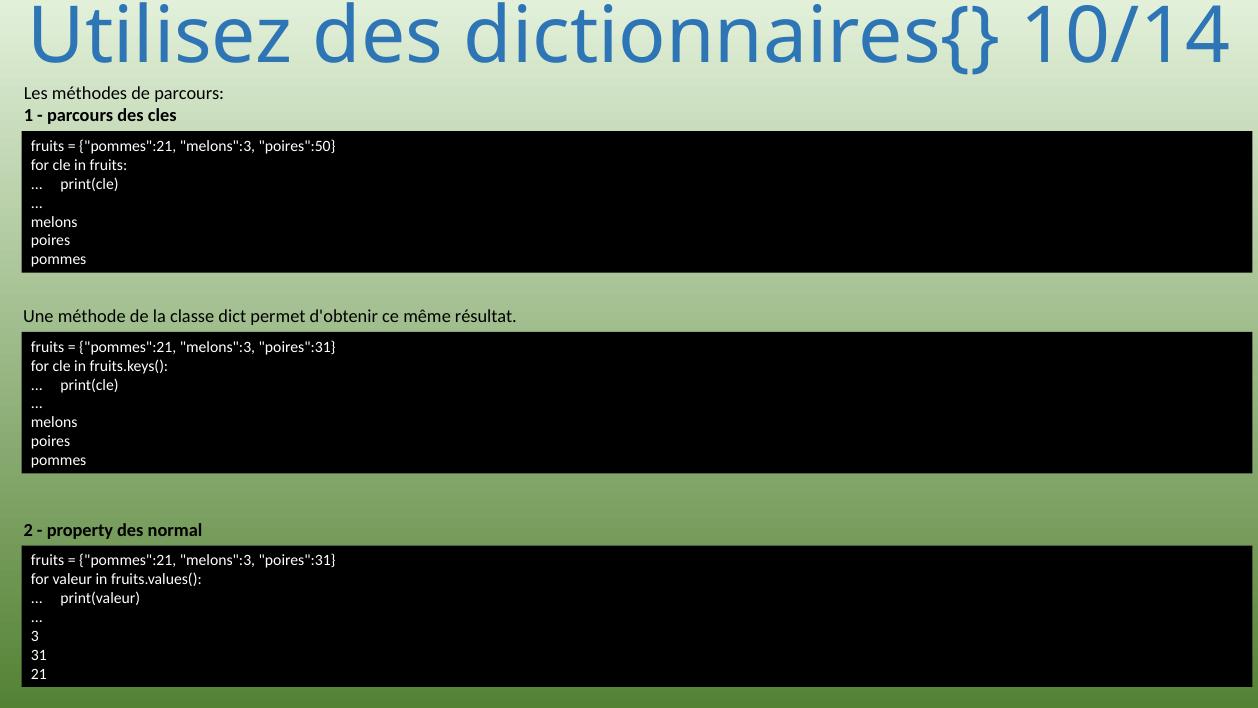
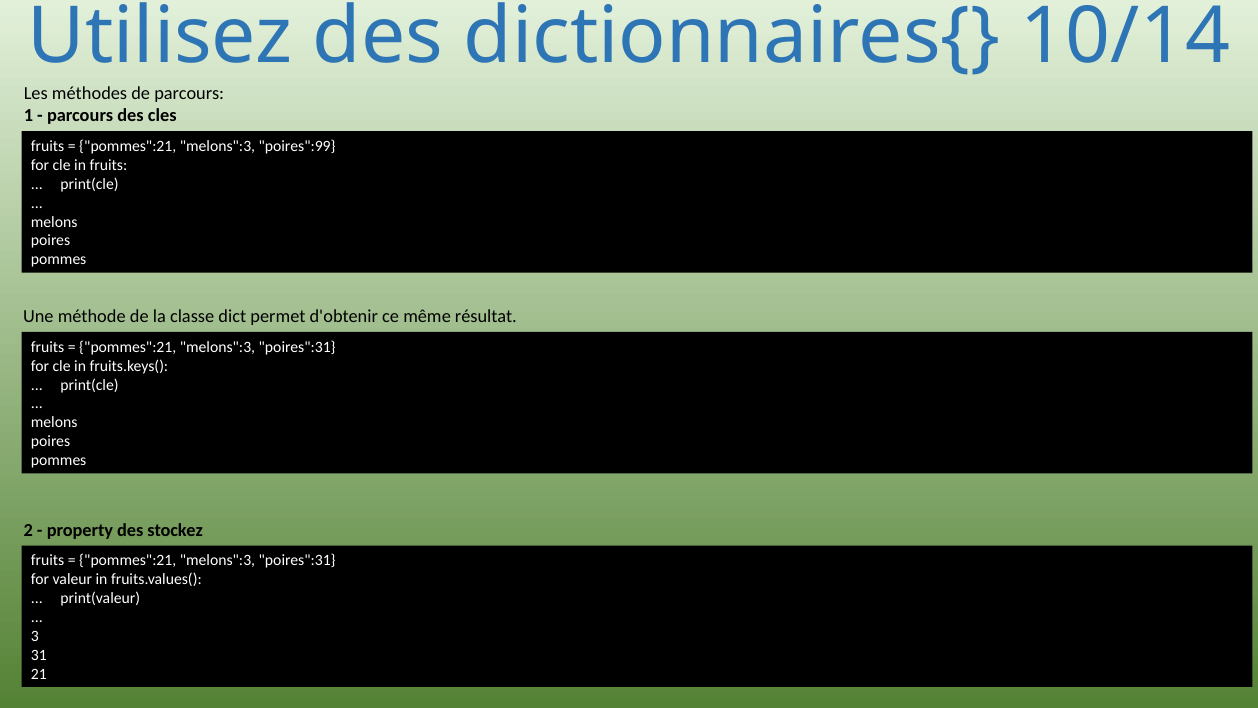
poires":50: poires":50 -> poires":99
normal: normal -> stockez
